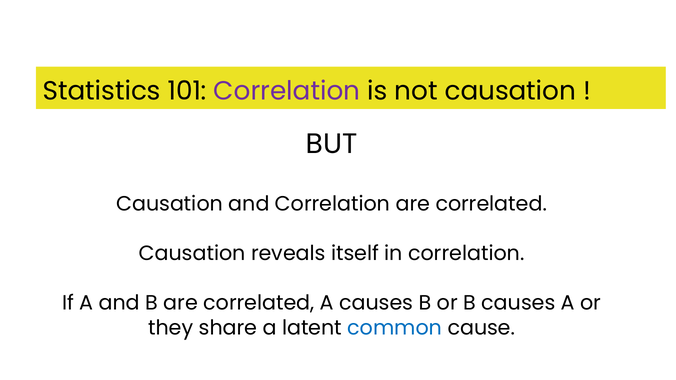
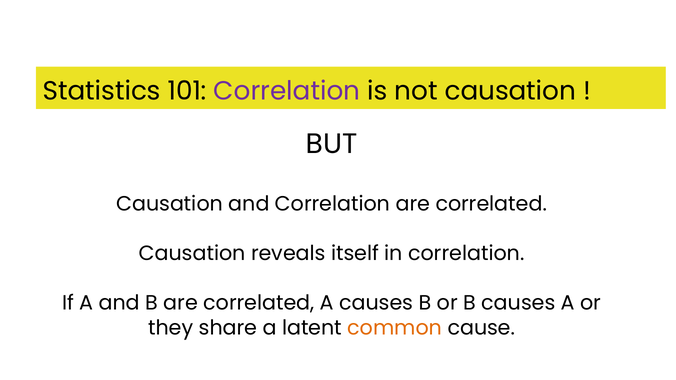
common colour: blue -> orange
